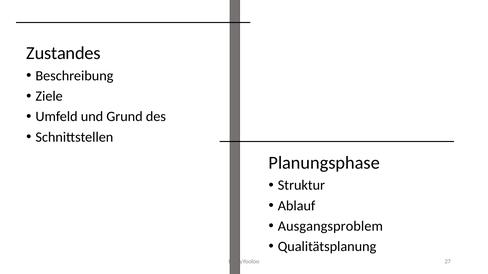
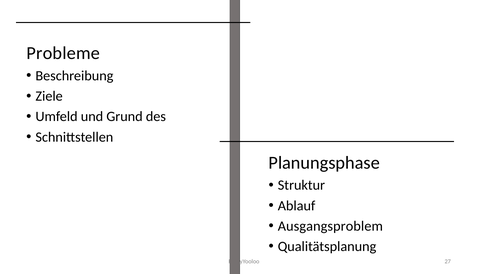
Zustandes: Zustandes -> Probleme
